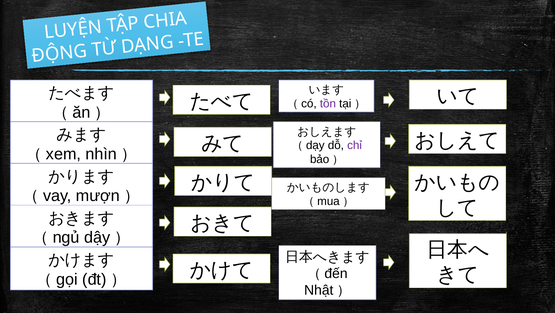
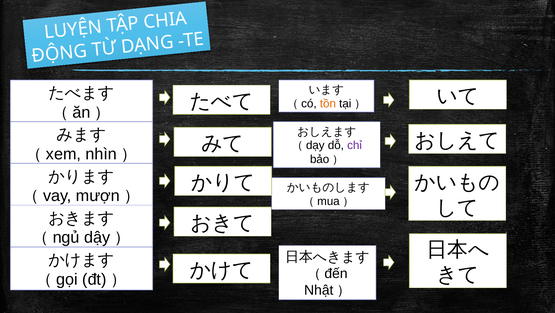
tồn colour: purple -> orange
